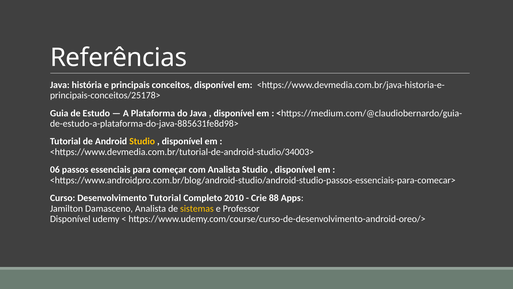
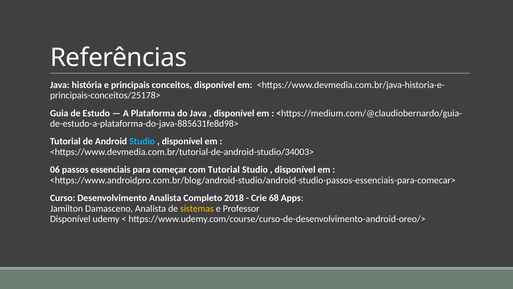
Studio at (142, 141) colour: yellow -> light blue
com Analista: Analista -> Tutorial
Desenvolvimento Tutorial: Tutorial -> Analista
2010: 2010 -> 2018
88: 88 -> 68
